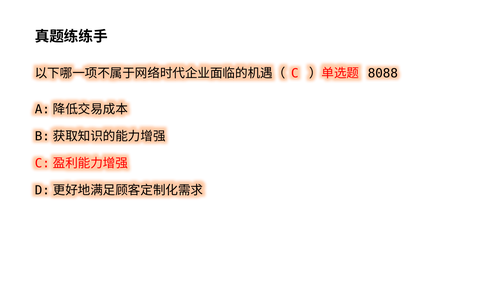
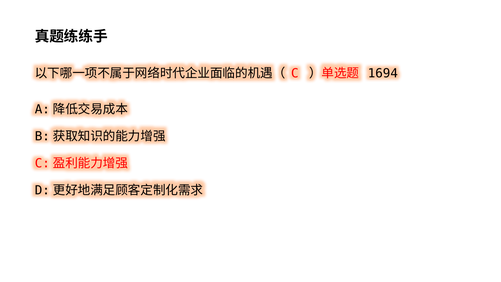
8088: 8088 -> 1694
